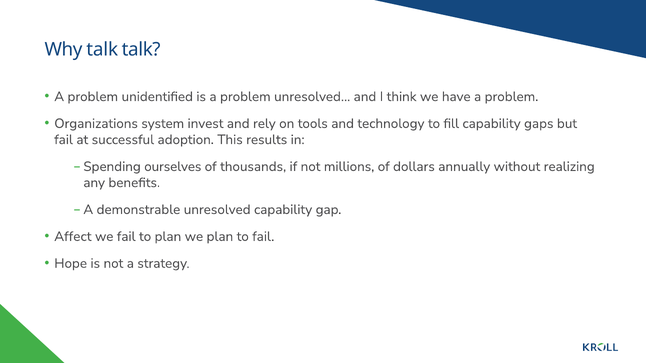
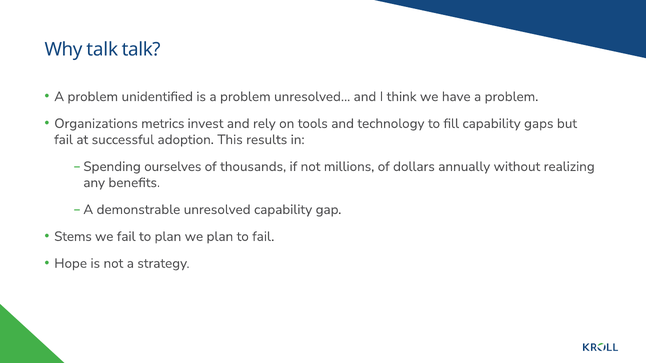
system: system -> metrics
Affect: Affect -> Stems
